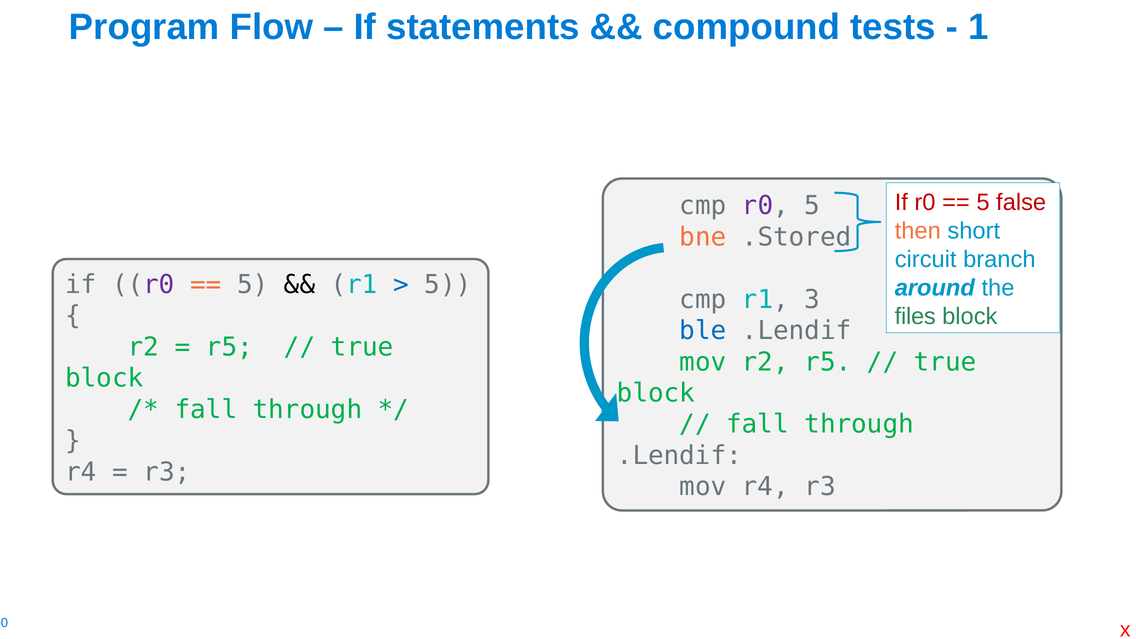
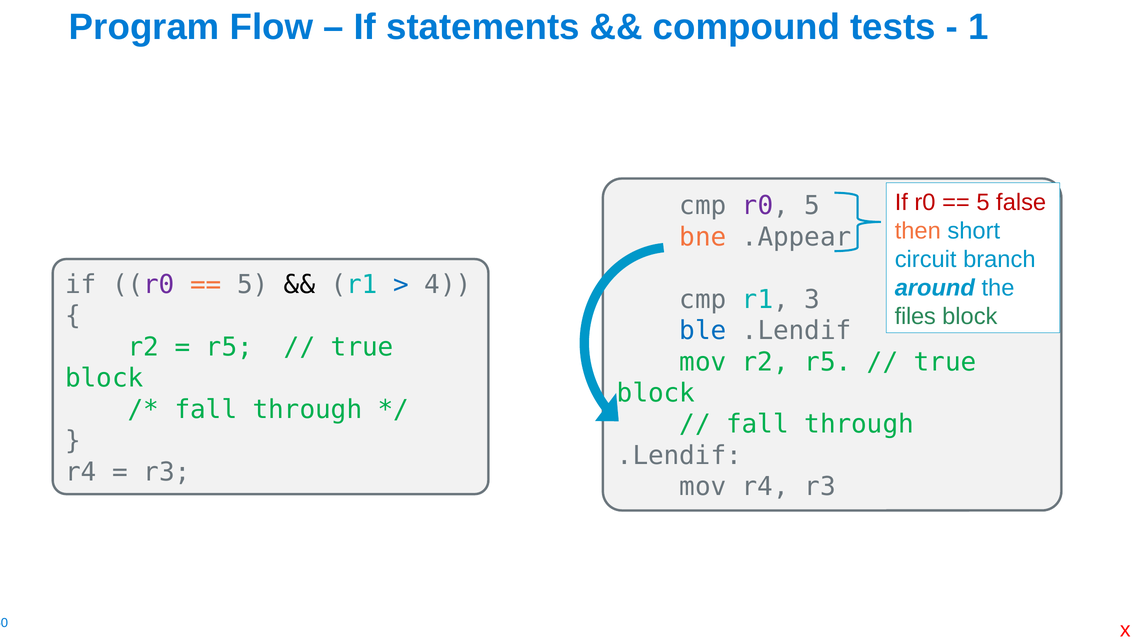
.Stored: .Stored -> .Appear
5 at (448, 285): 5 -> 4
